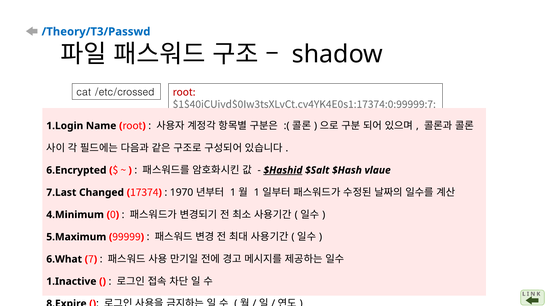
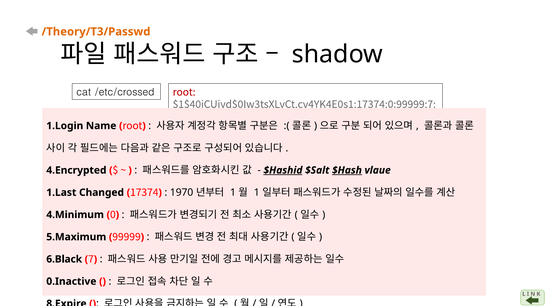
/Theory/T3/Passwd colour: blue -> orange
6.Encrypted: 6.Encrypted -> 4.Encrypted
$Hash underline: none -> present
7.Last: 7.Last -> 1.Last
6.What: 6.What -> 6.Black
1.Inactive: 1.Inactive -> 0.Inactive
